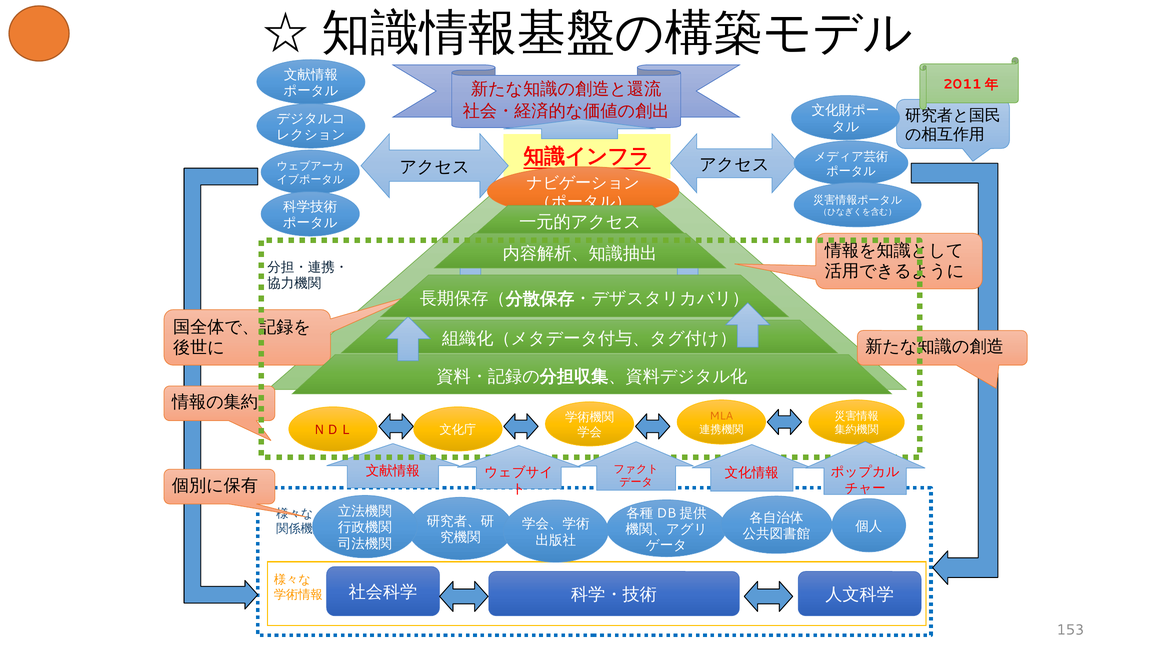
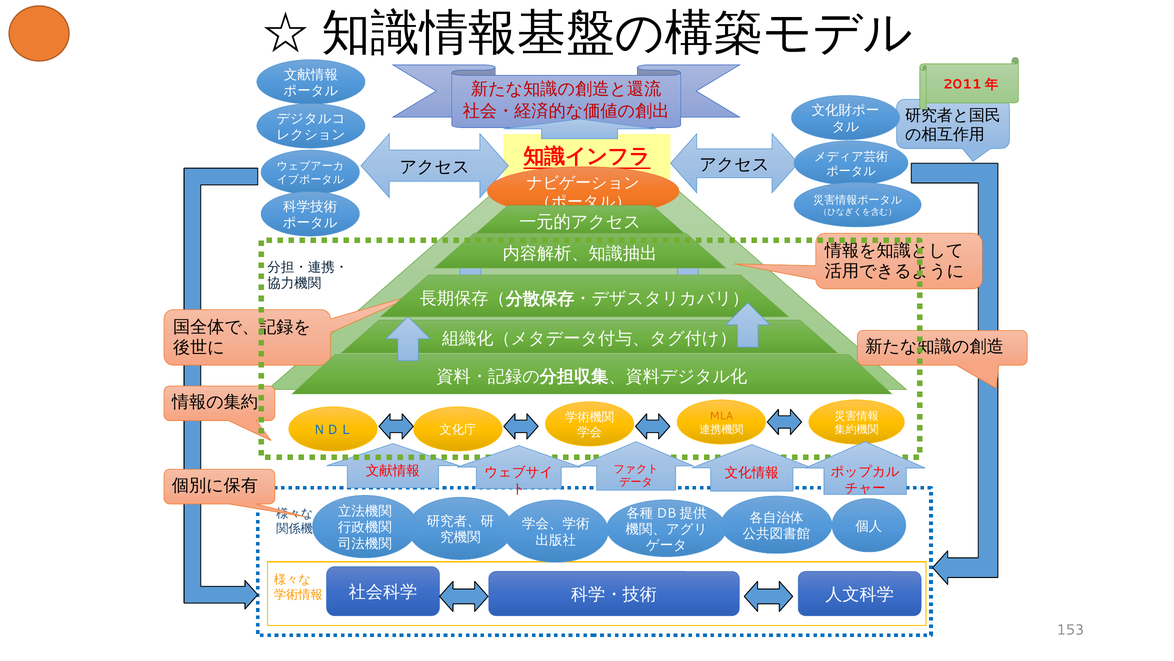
ＮＤＬ colour: red -> blue
